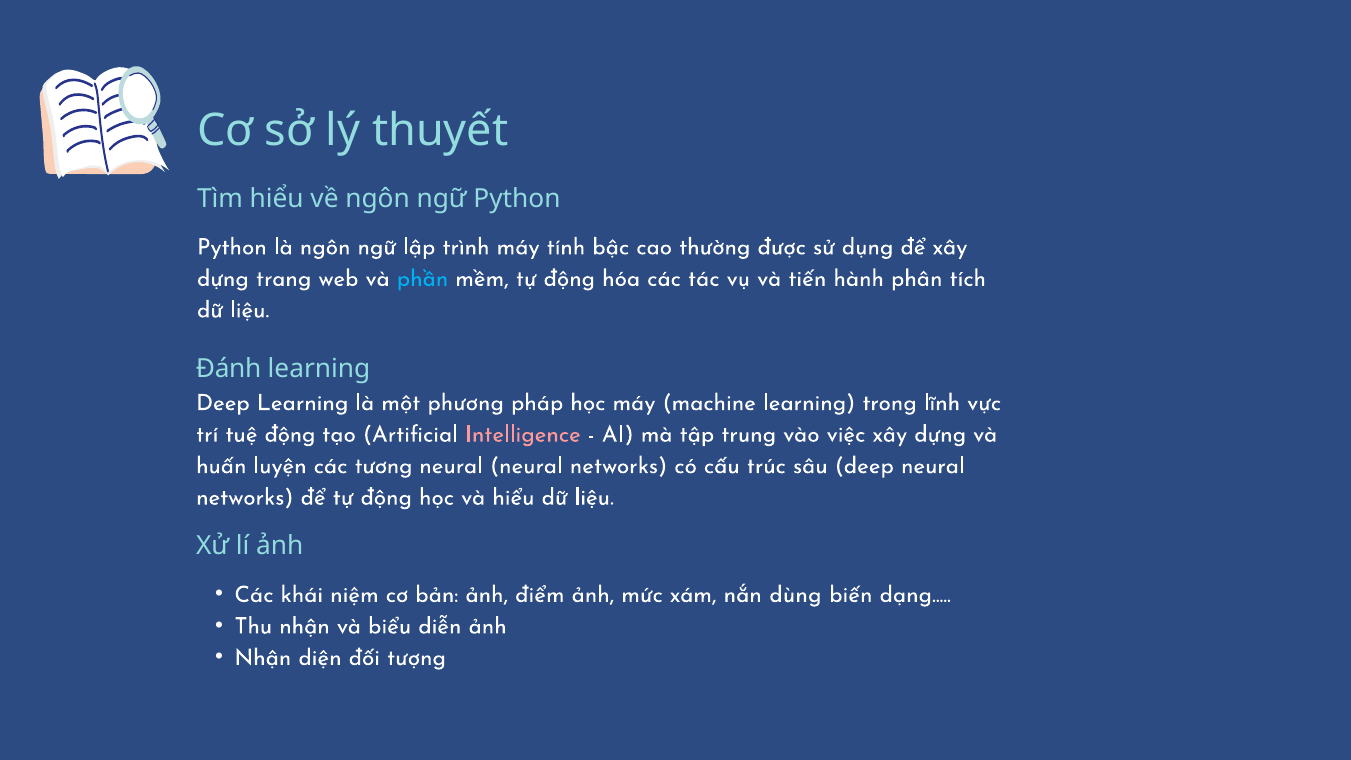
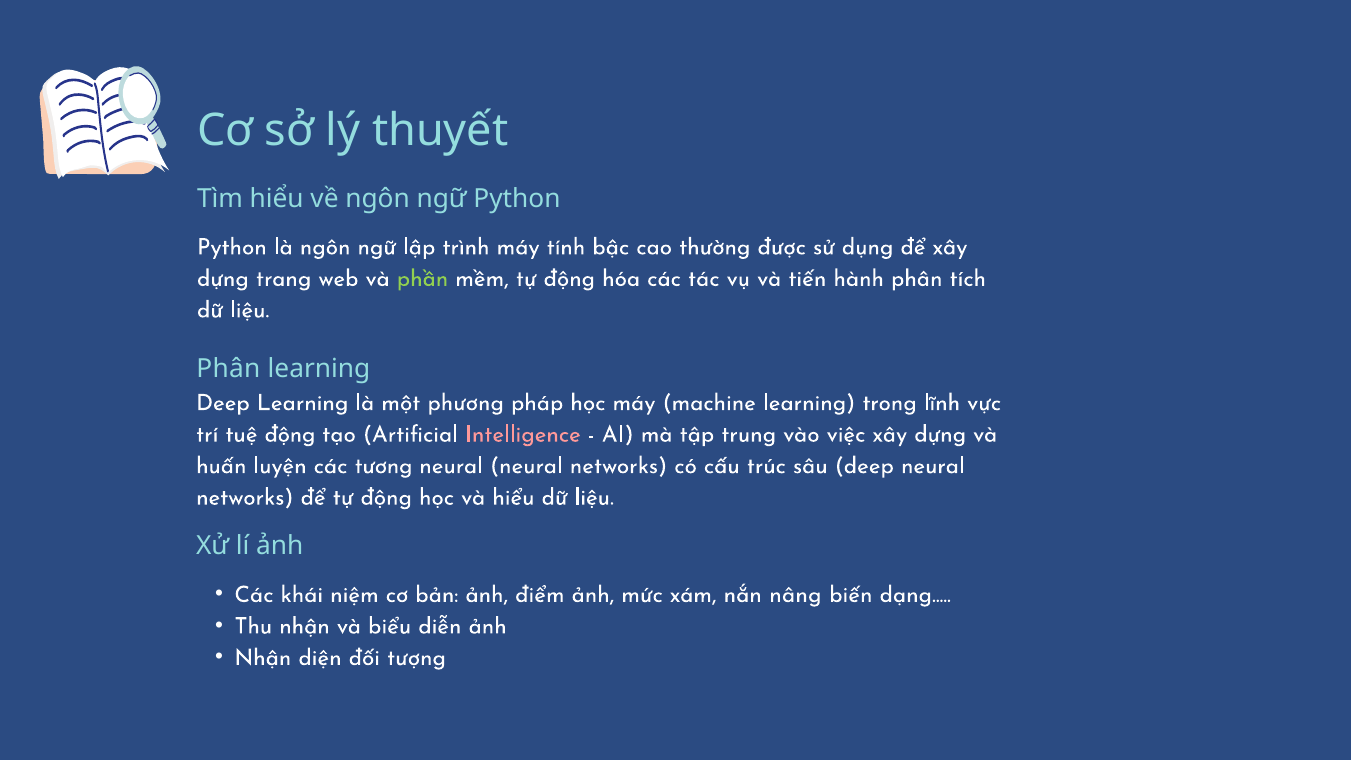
phần colour: light blue -> light green
Đánh at (229, 368): Đánh -> Phân
dùng: dùng -> nâng
